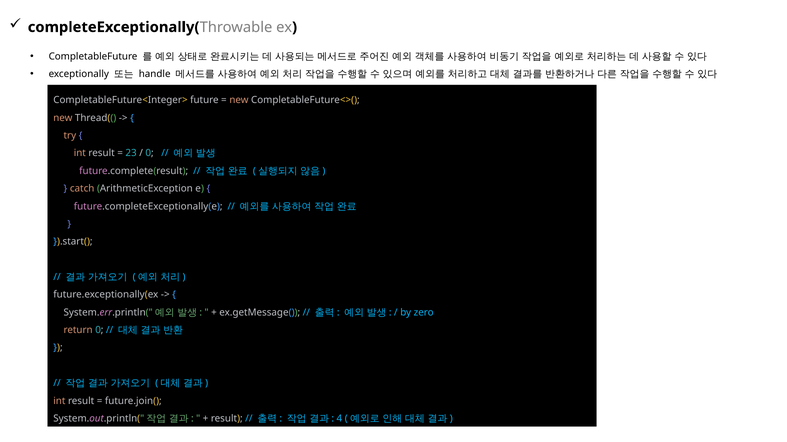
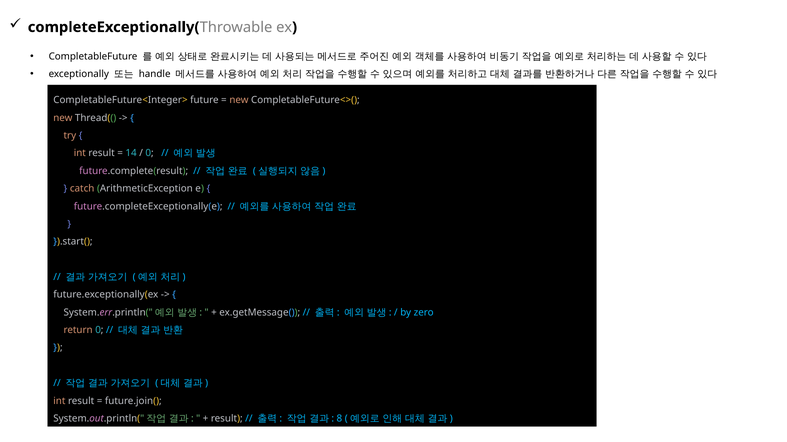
23: 23 -> 14
4: 4 -> 8
